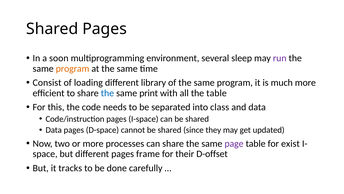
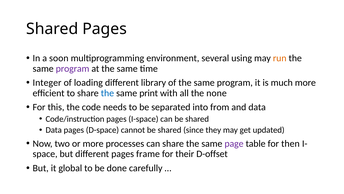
sleep: sleep -> using
run colour: purple -> orange
program at (73, 68) colour: orange -> purple
Consist: Consist -> Integer
the table: table -> none
class: class -> from
exist: exist -> then
tracks: tracks -> global
